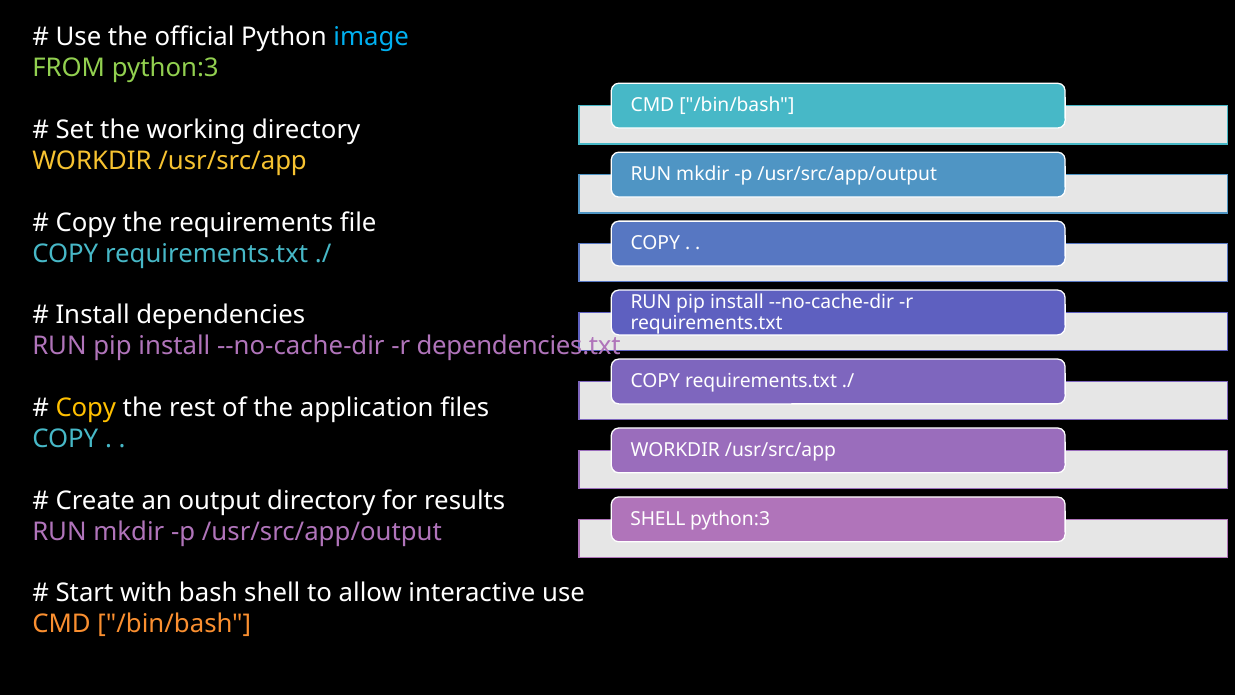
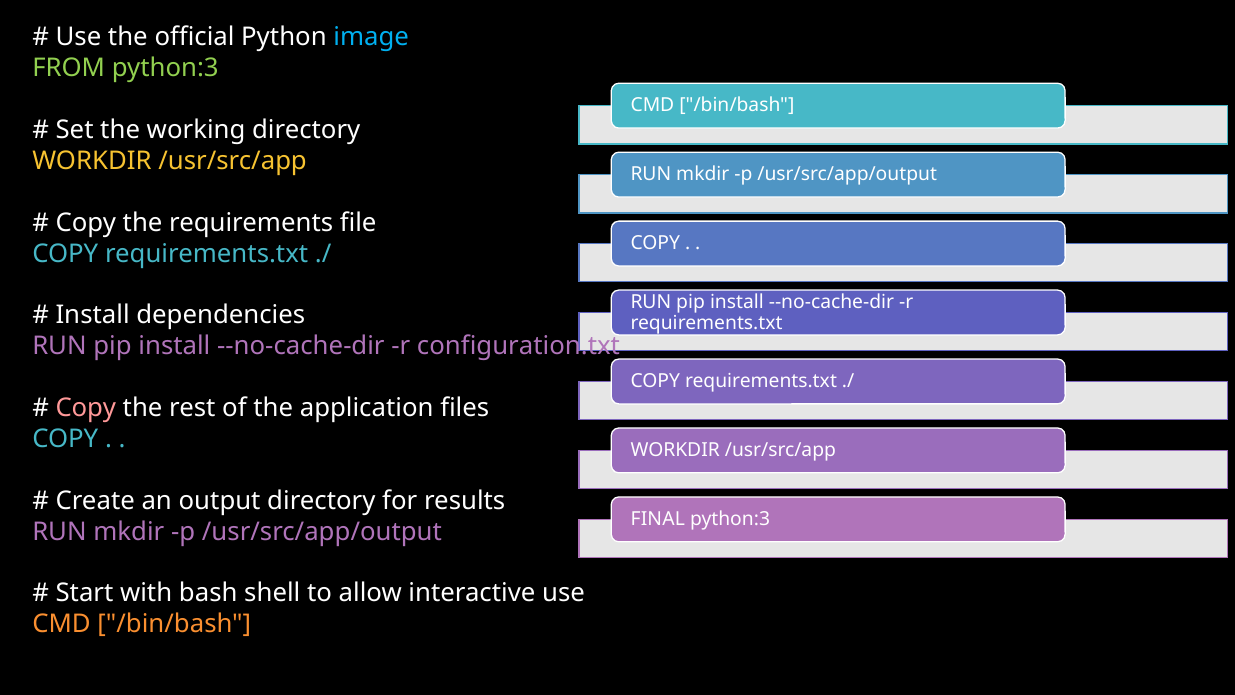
dependencies.txt: dependencies.txt -> configuration.txt
Copy at (86, 408) colour: yellow -> pink
SHELL at (658, 519): SHELL -> FINAL
